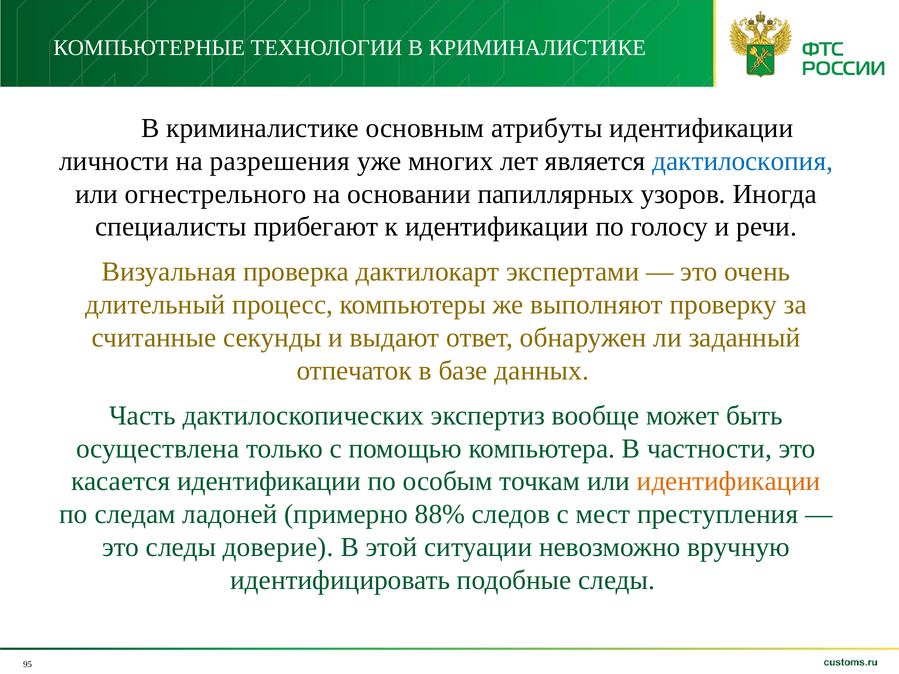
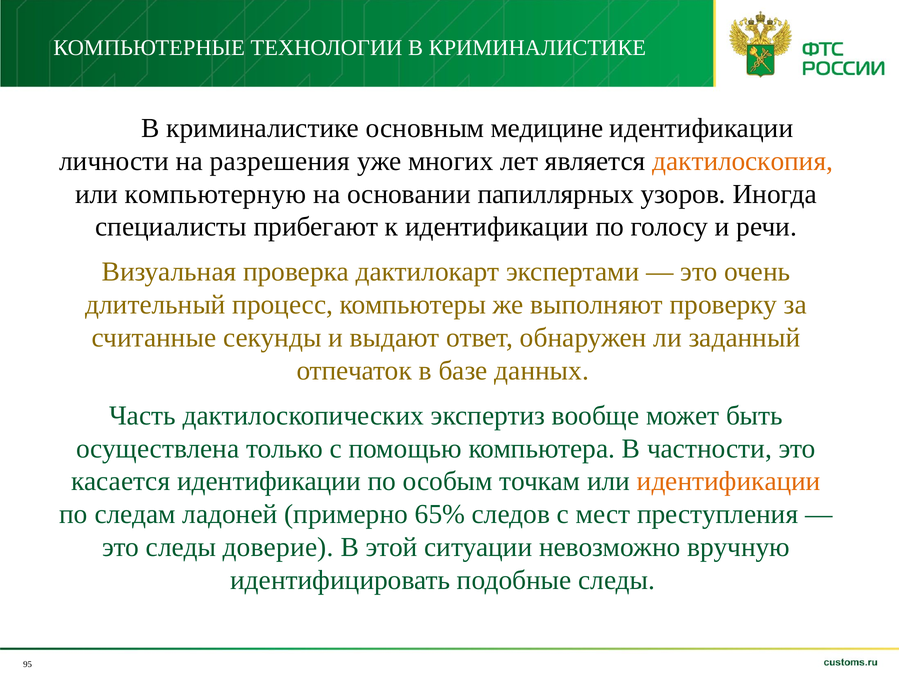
атрибуты: атрибуты -> медицине
дактилоскопия colour: blue -> orange
огнестрельного: огнестрельного -> компьютерную
88%: 88% -> 65%
